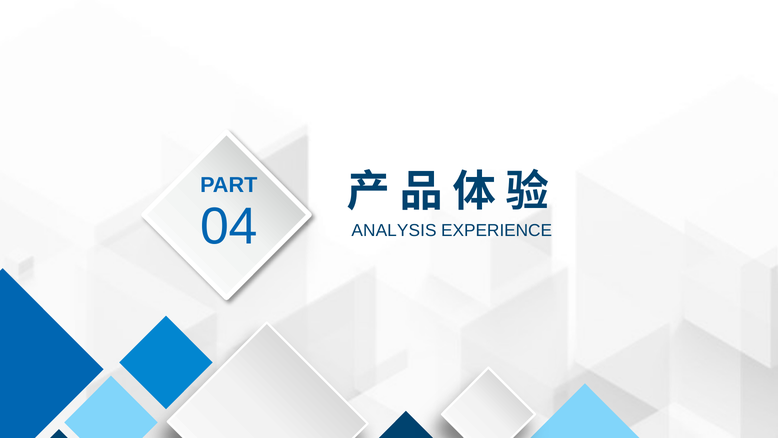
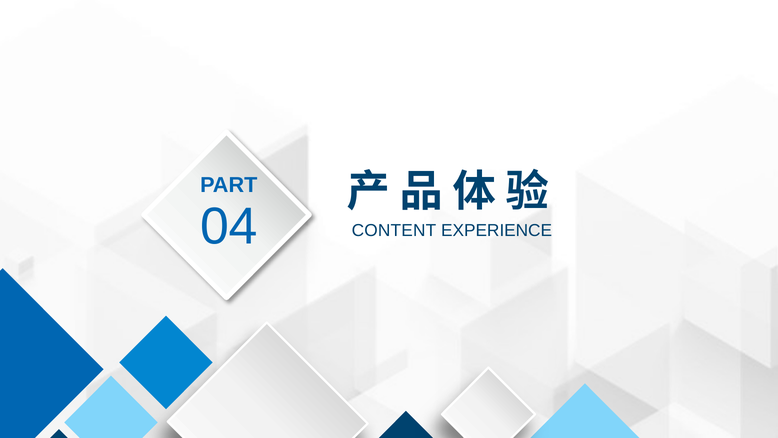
ANALYSIS: ANALYSIS -> CONTENT
